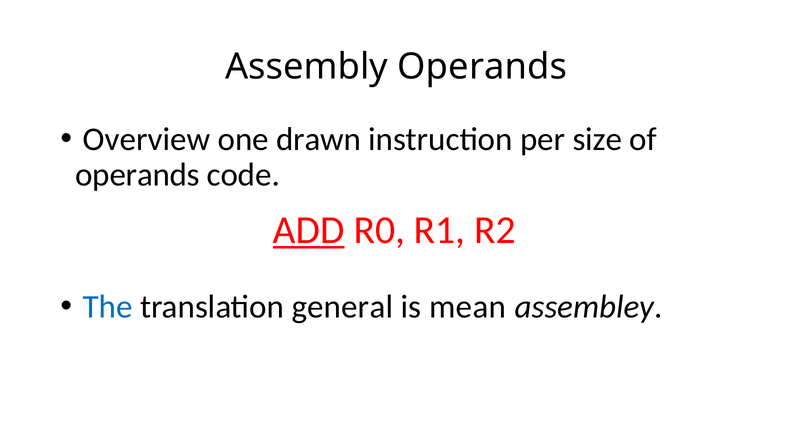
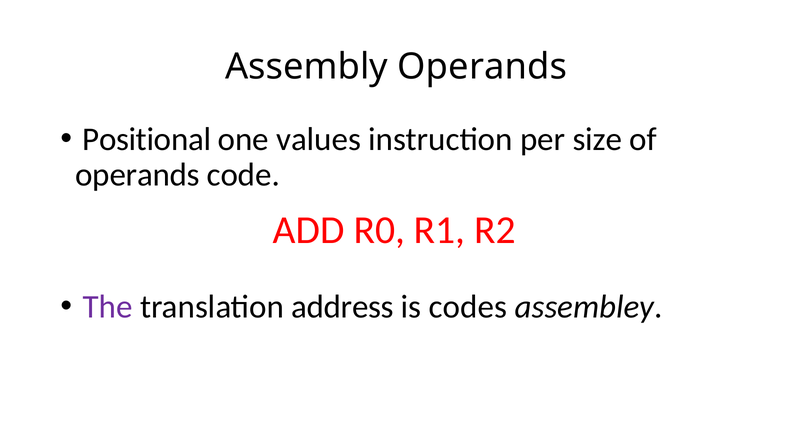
Overview: Overview -> Positional
drawn: drawn -> values
ADD underline: present -> none
The colour: blue -> purple
general: general -> address
mean: mean -> codes
